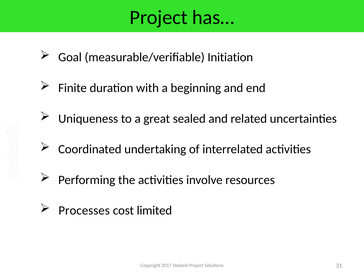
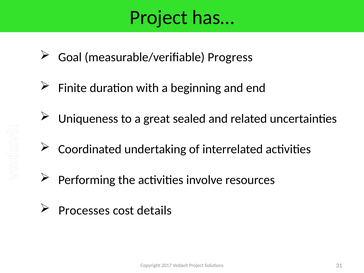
Initiation: Initiation -> Progress
limited: limited -> details
